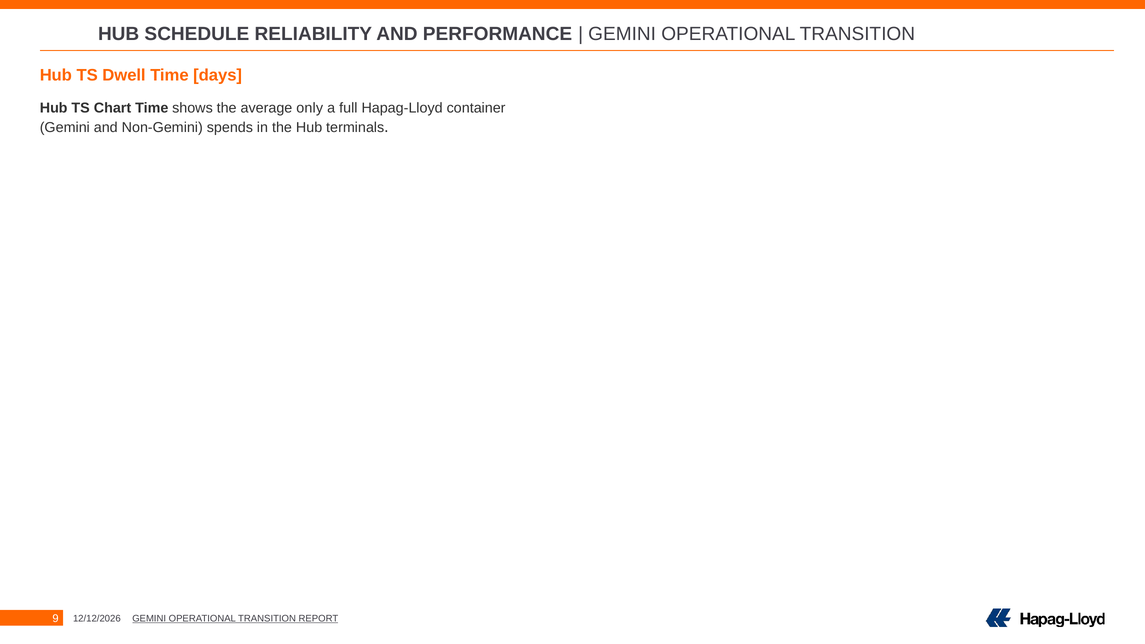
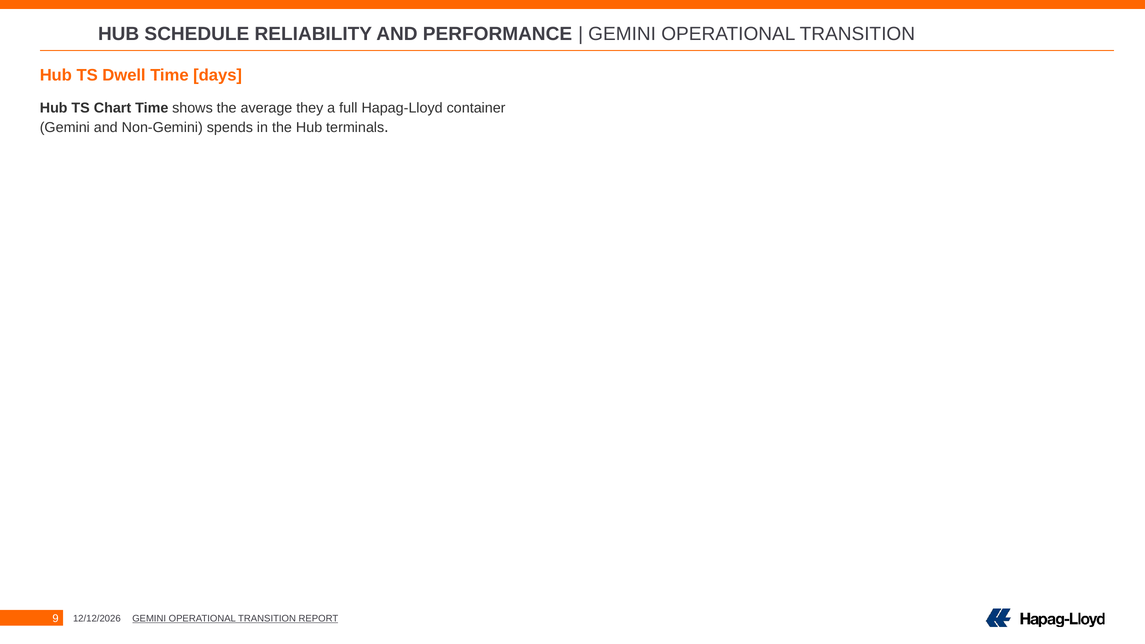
only: only -> they
